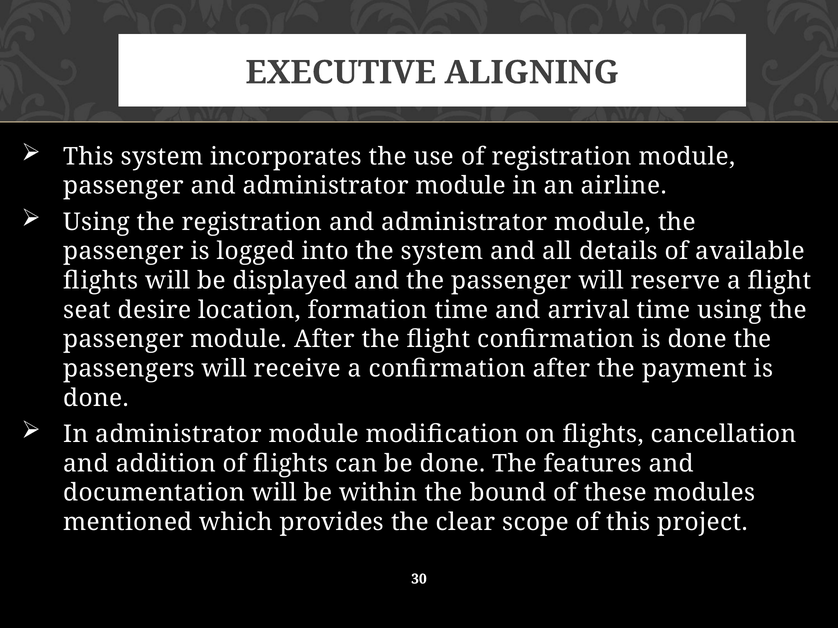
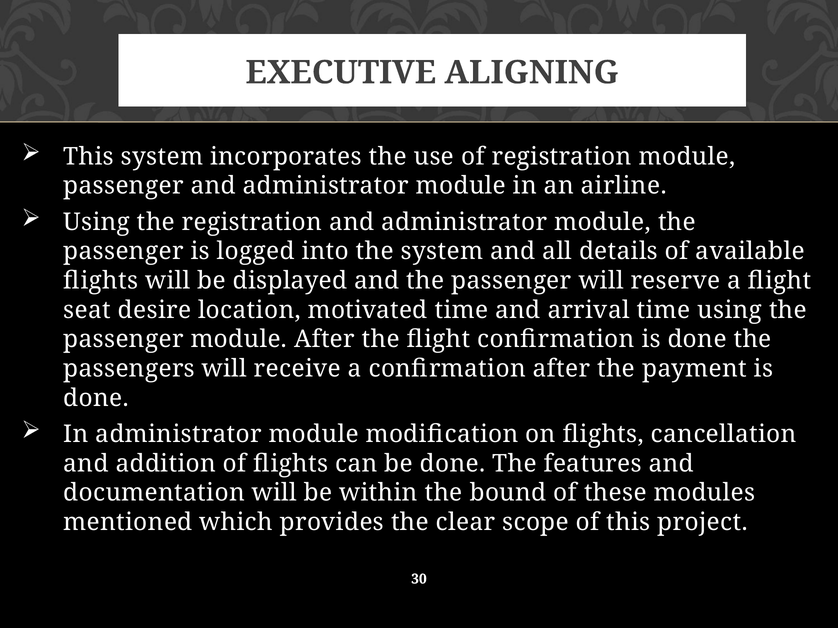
formation: formation -> motivated
